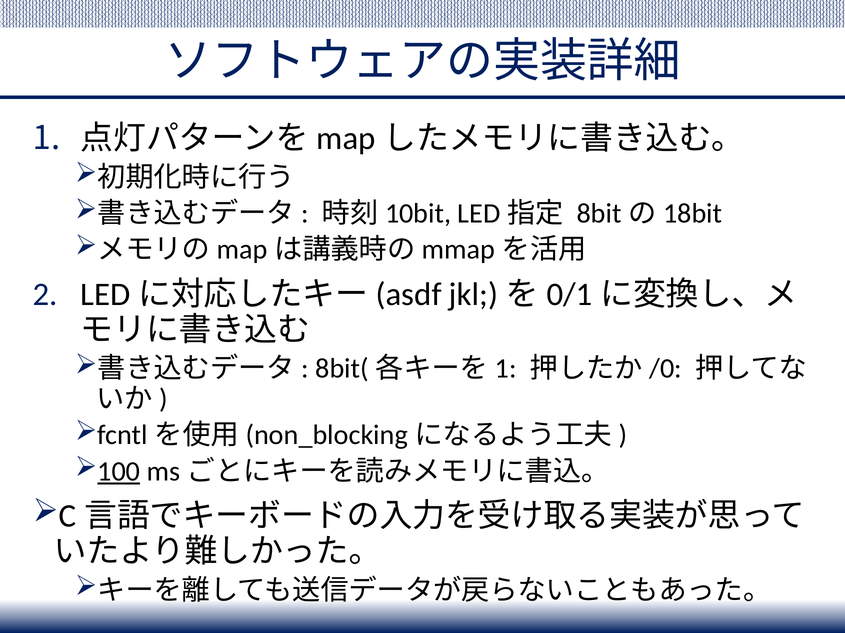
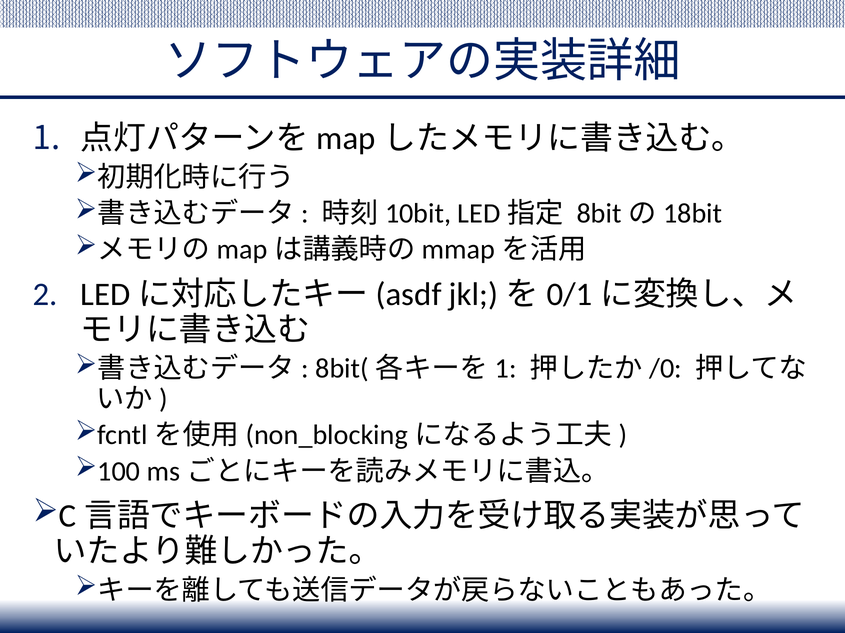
100 underline: present -> none
